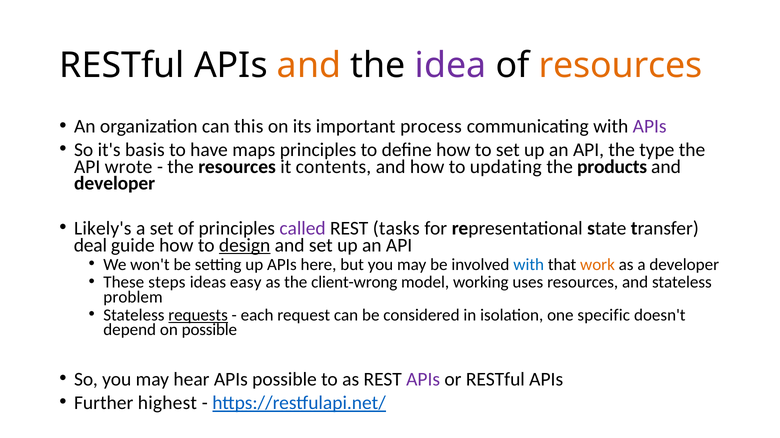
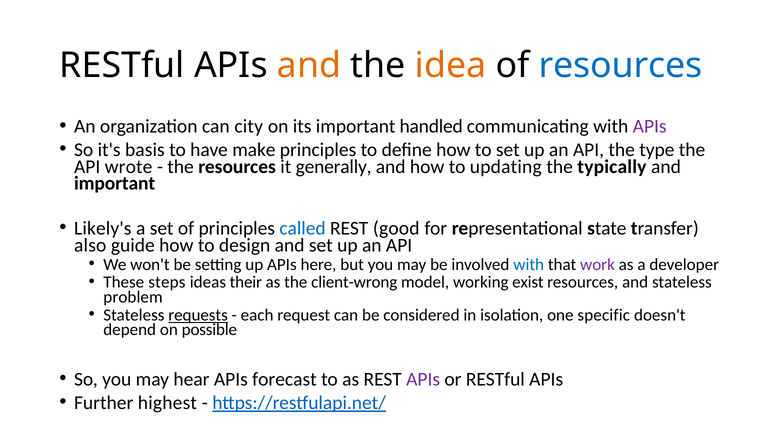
idea colour: purple -> orange
resources at (621, 66) colour: orange -> blue
this: this -> city
process: process -> handled
maps: maps -> make
contents: contents -> generally
products: products -> typically
developer at (115, 184): developer -> important
called colour: purple -> blue
tasks: tasks -> good
deal: deal -> also
design underline: present -> none
work colour: orange -> purple
easy: easy -> their
uses: uses -> exist
APIs possible: possible -> forecast
